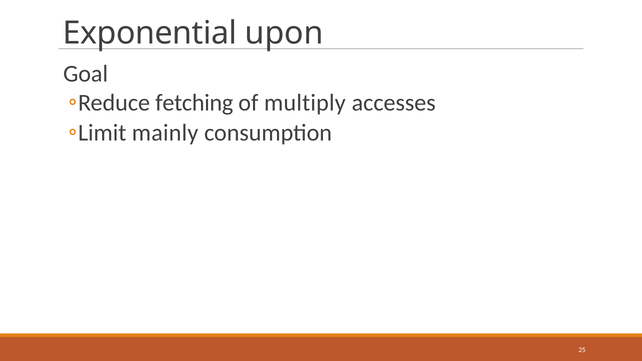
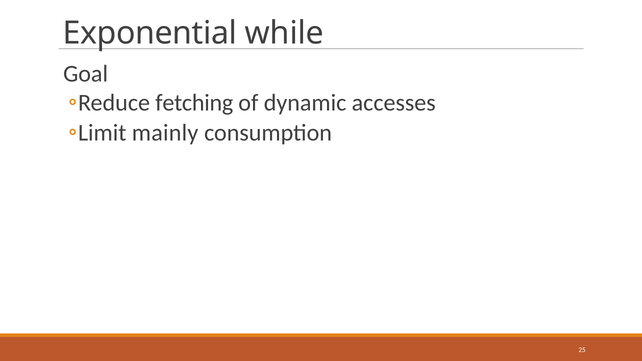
upon: upon -> while
multiply: multiply -> dynamic
